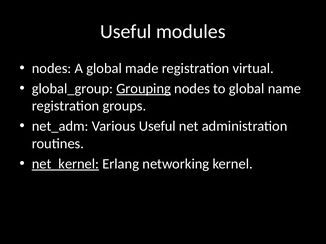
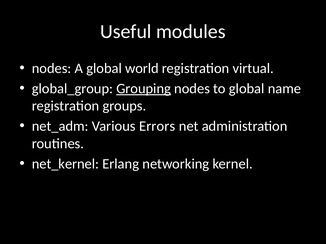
made: made -> world
Various Useful: Useful -> Errors
net_kernel underline: present -> none
